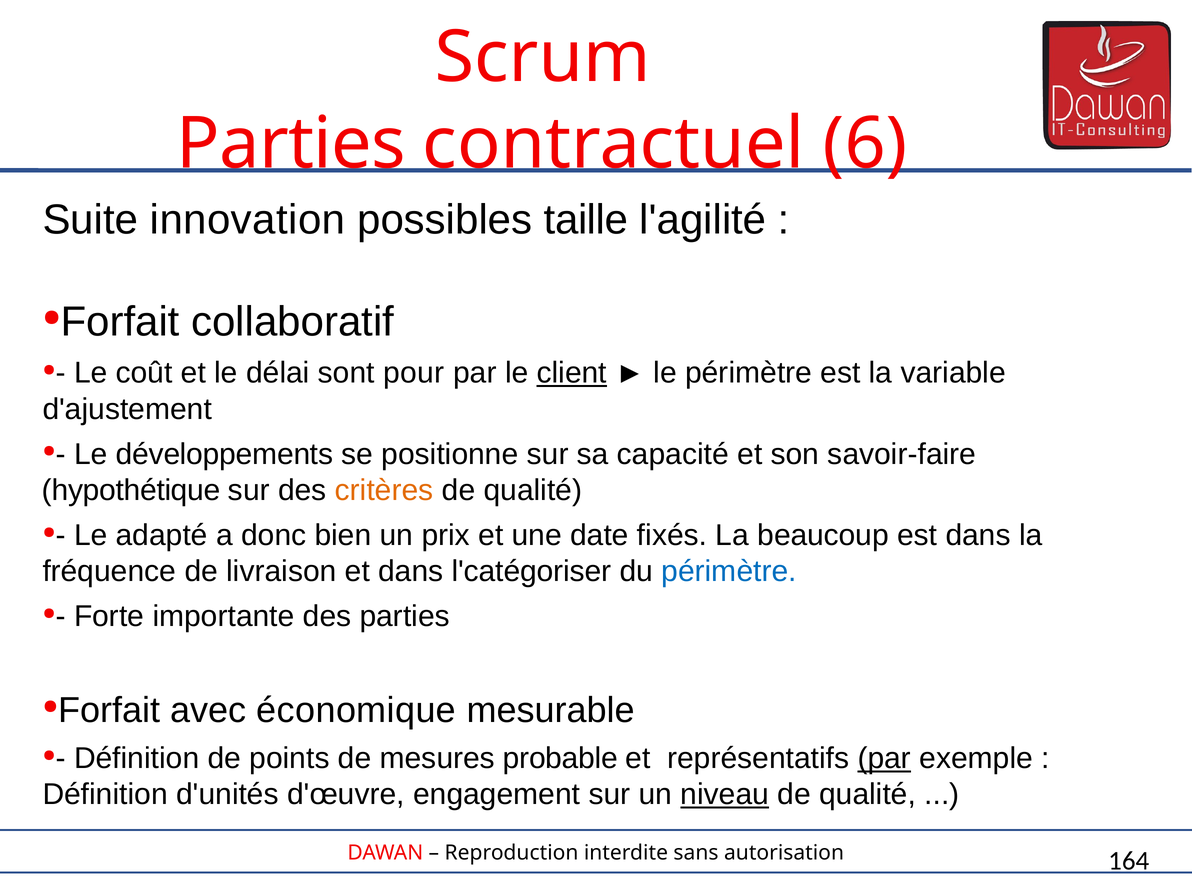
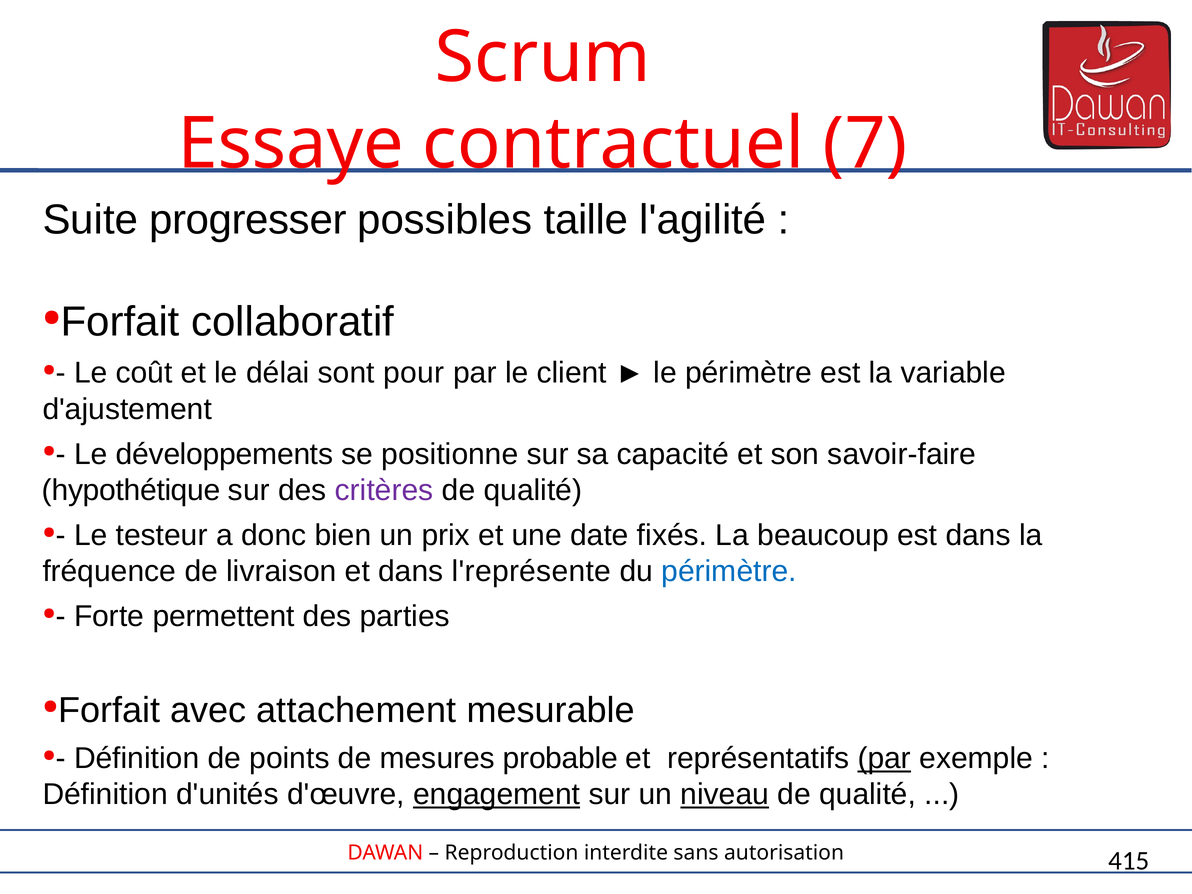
Parties at (291, 144): Parties -> Essaye
6: 6 -> 7
innovation: innovation -> progresser
client underline: present -> none
critères colour: orange -> purple
adapté: adapté -> testeur
l'catégoriser: l'catégoriser -> l'représente
importante: importante -> permettent
économique: économique -> attachement
engagement underline: none -> present
164: 164 -> 415
